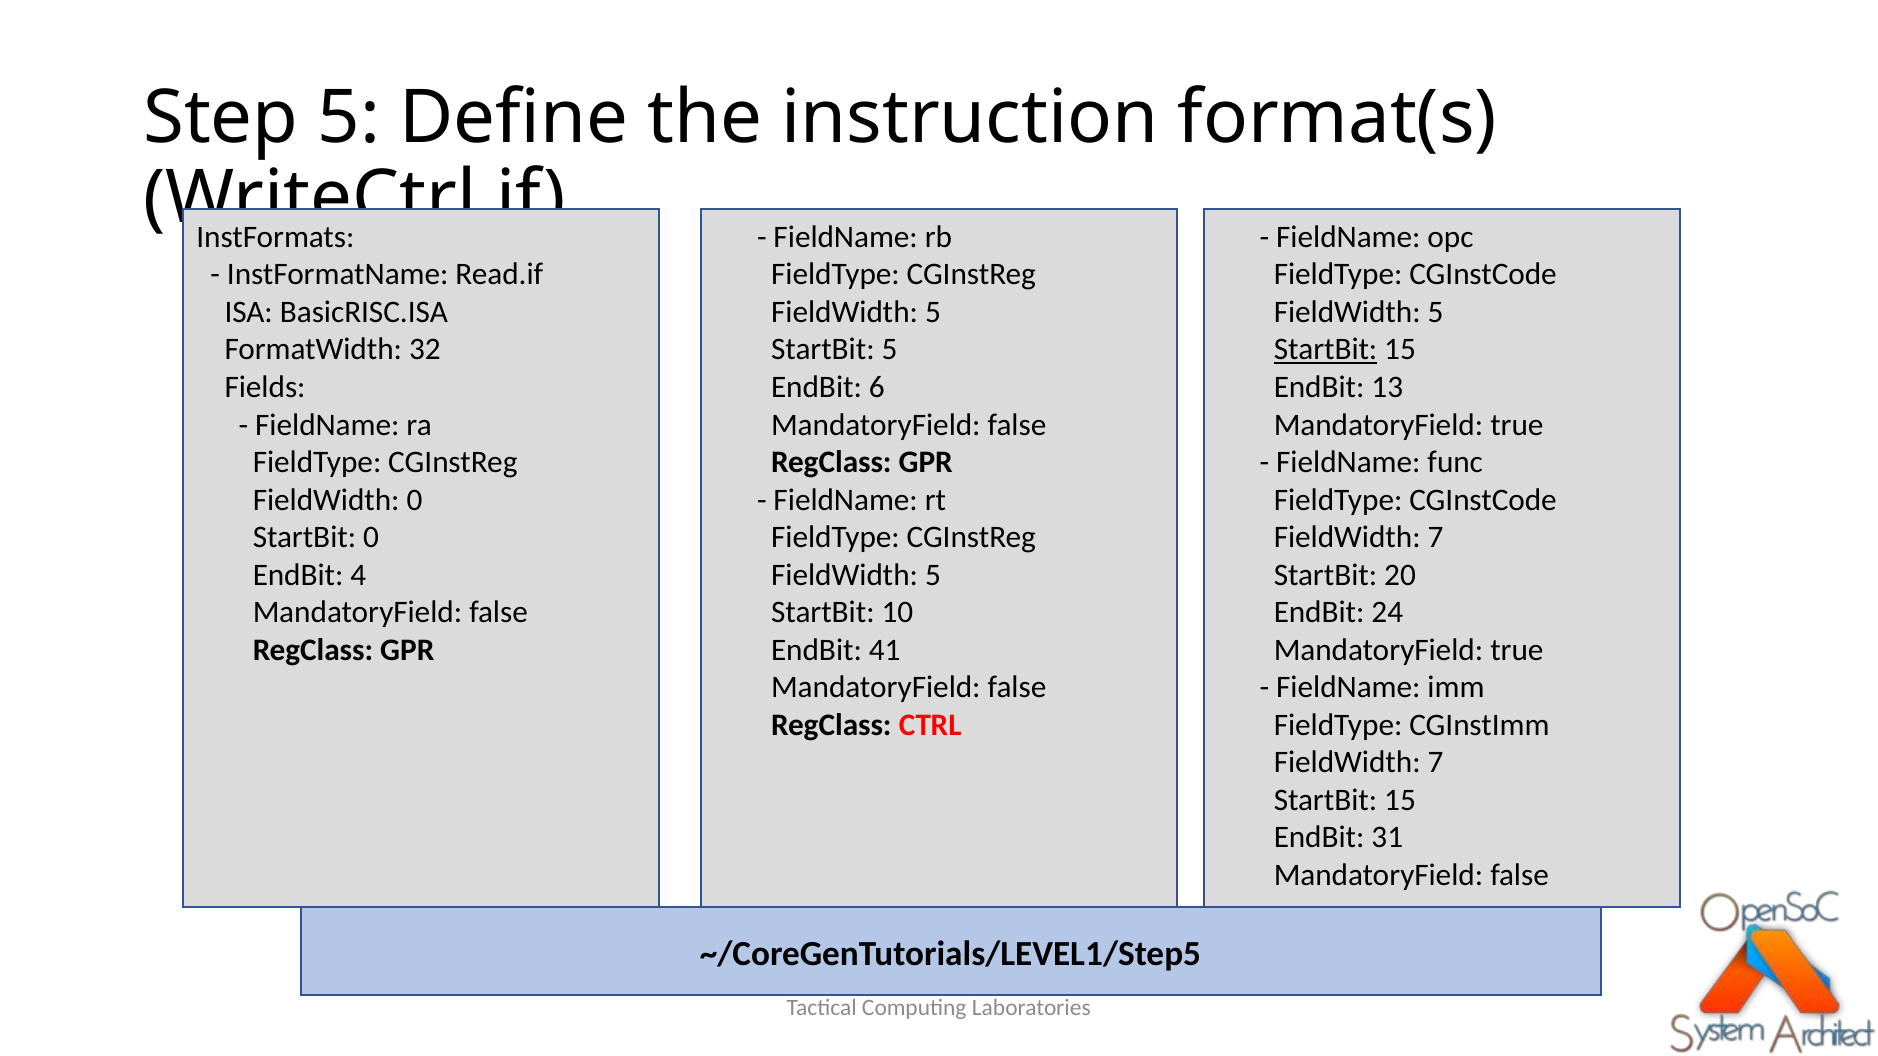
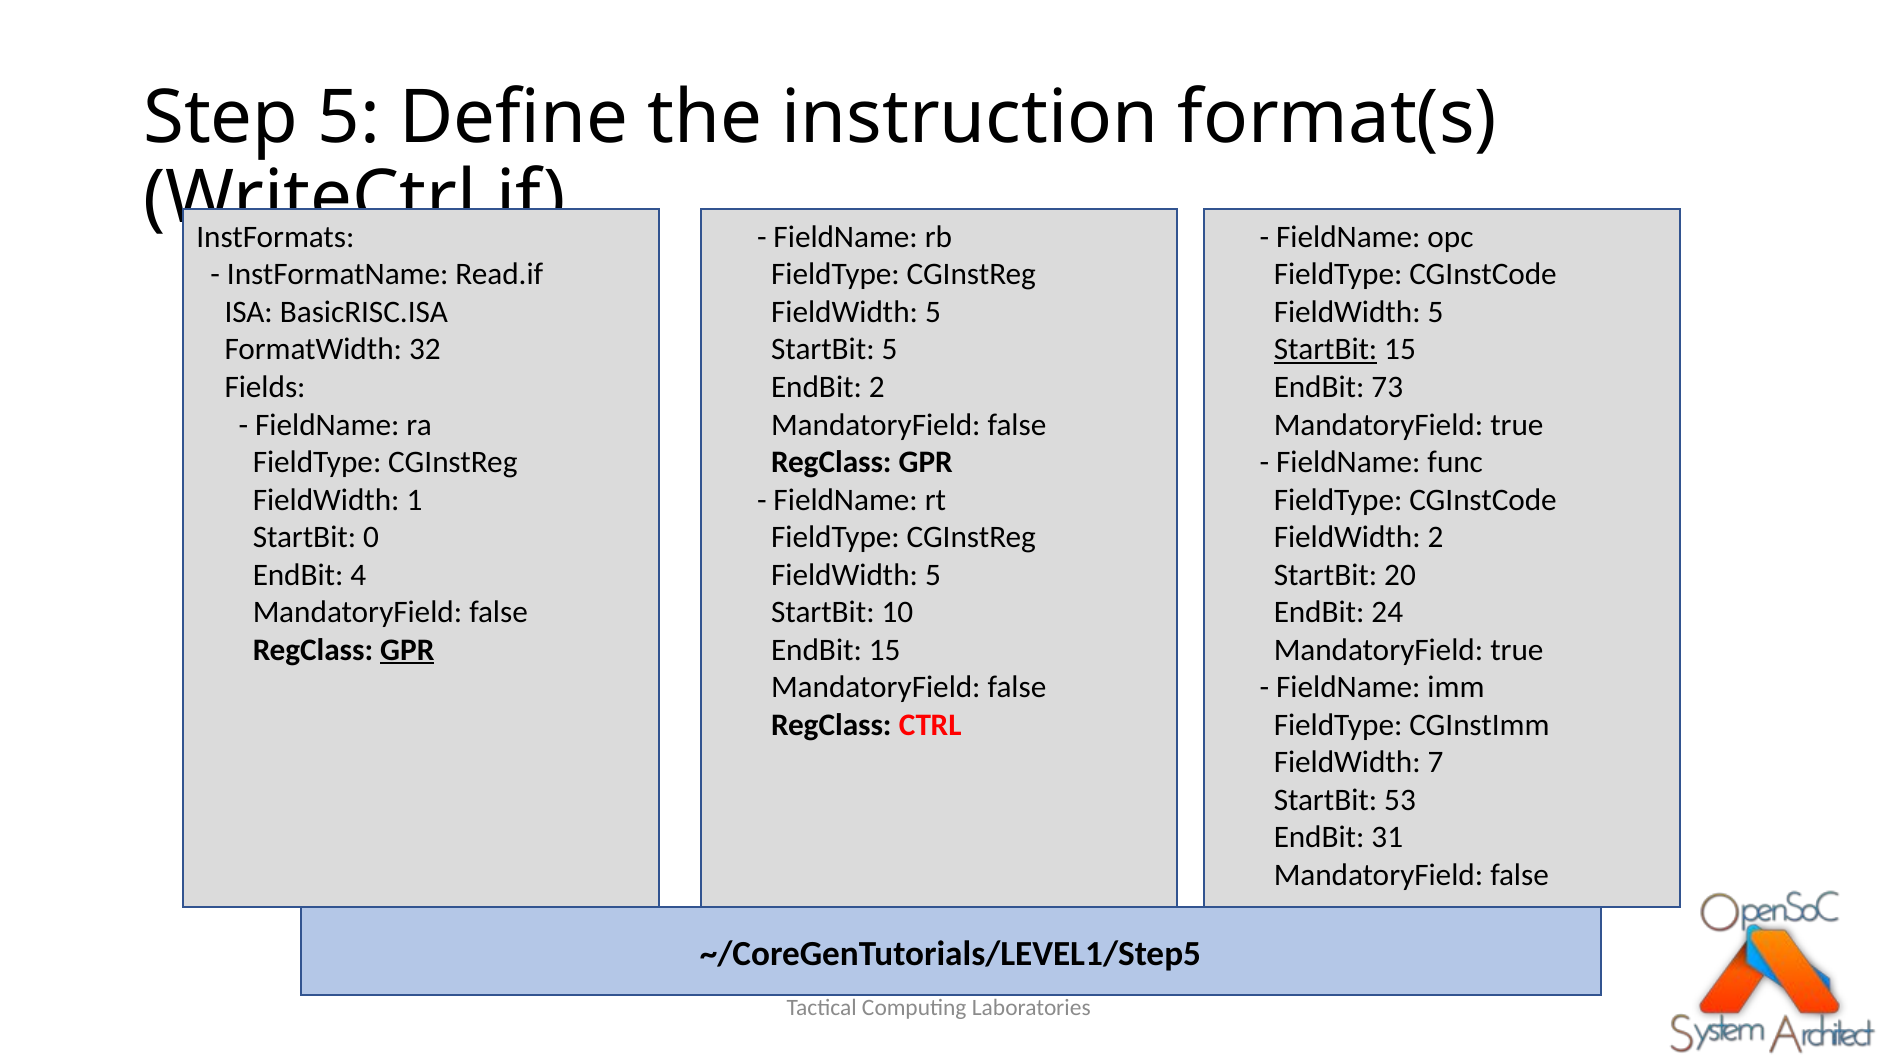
EndBit 6: 6 -> 2
13: 13 -> 73
FieldWidth 0: 0 -> 1
7 at (1436, 537): 7 -> 2
GPR at (407, 650) underline: none -> present
EndBit 41: 41 -> 15
15 at (1400, 800): 15 -> 53
